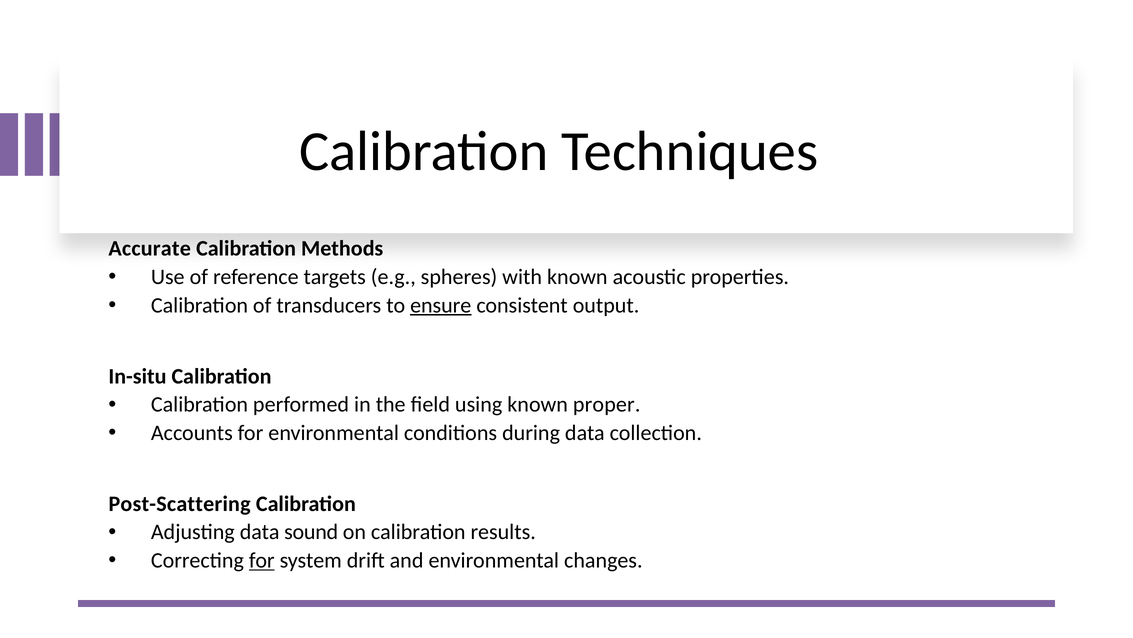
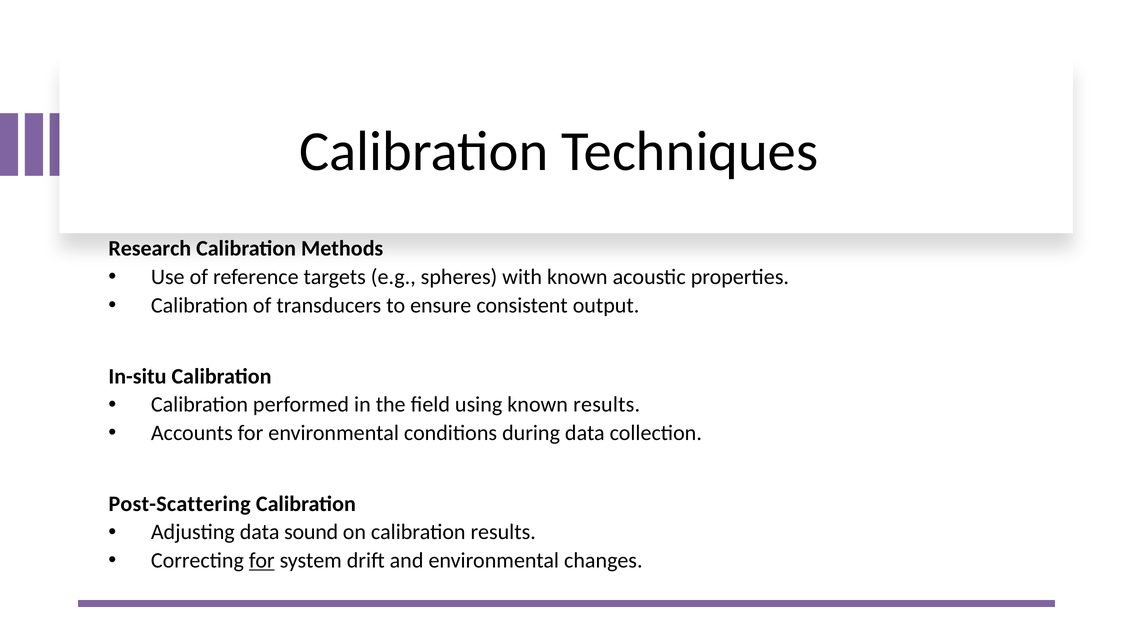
Accurate: Accurate -> Research
ensure underline: present -> none
known proper: proper -> results
